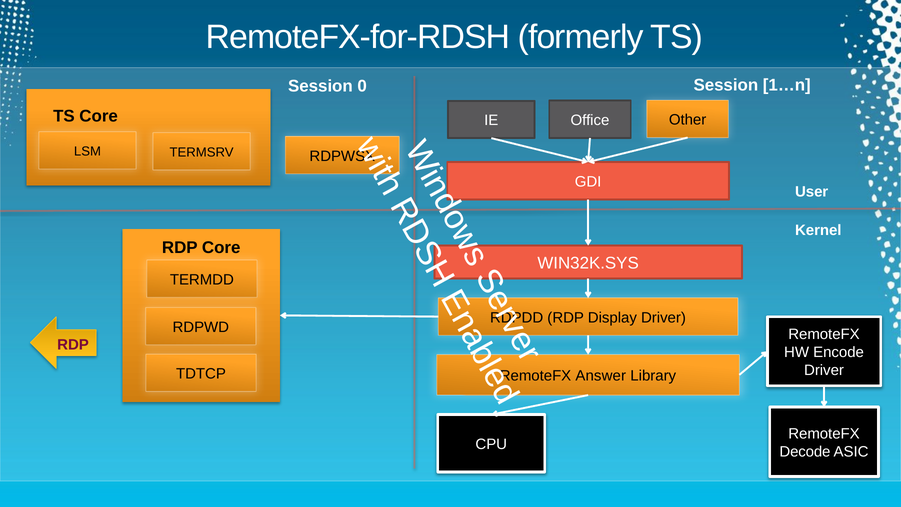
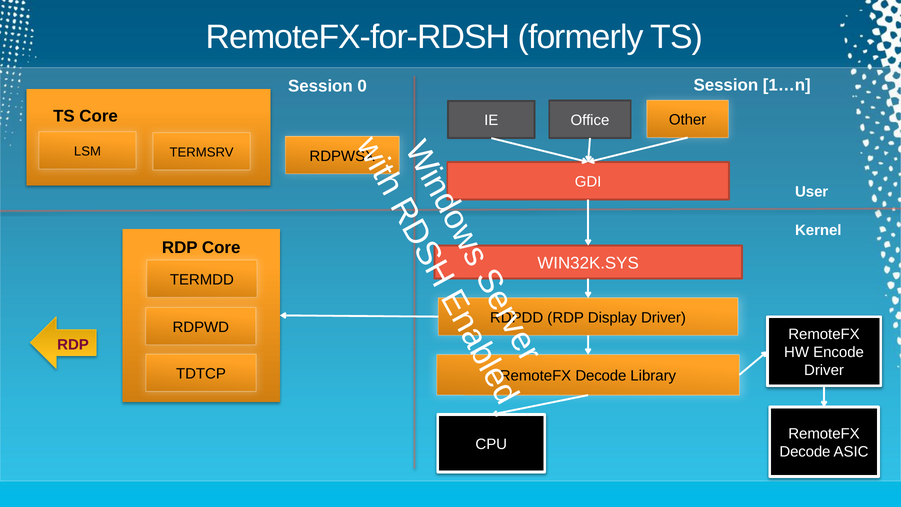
Answer at (601, 376): Answer -> Decode
